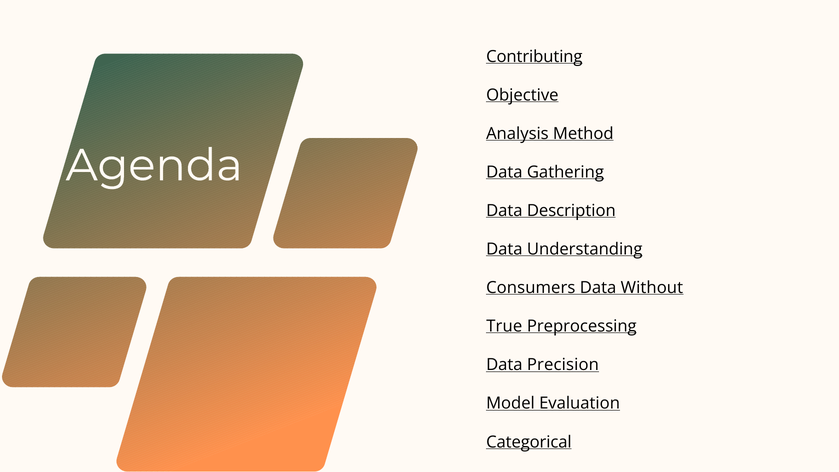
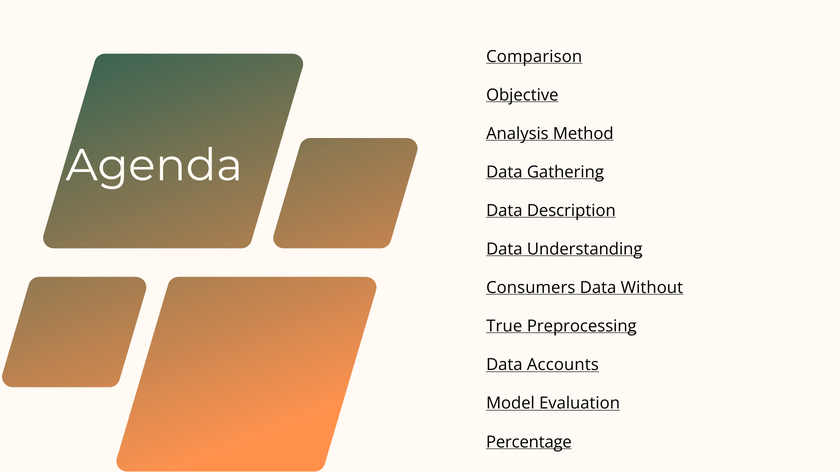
Contributing: Contributing -> Comparison
Precision: Precision -> Accounts
Categorical: Categorical -> Percentage
